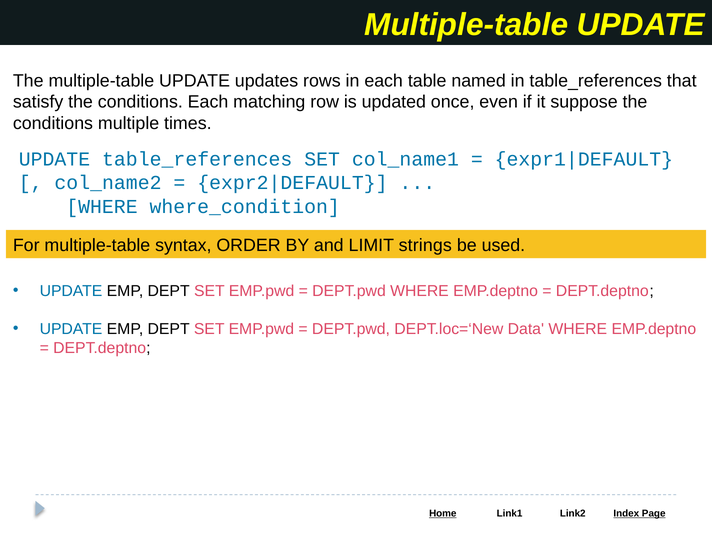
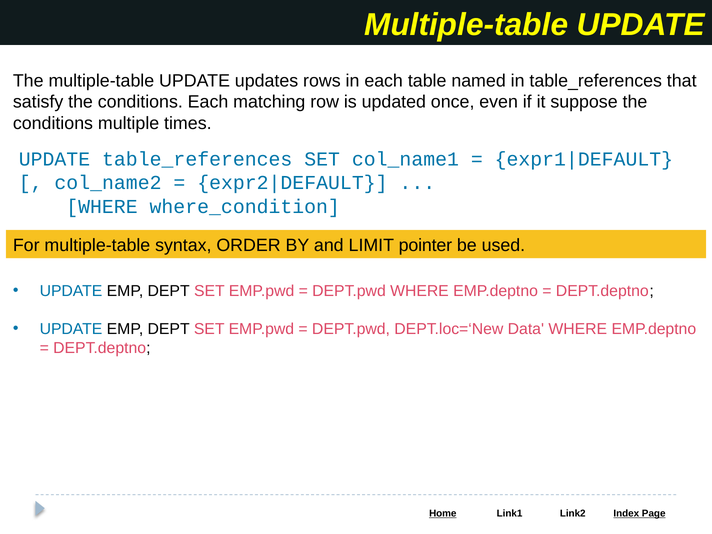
strings: strings -> pointer
